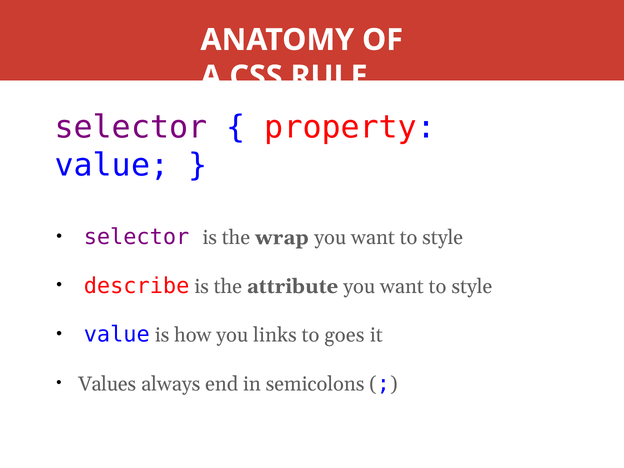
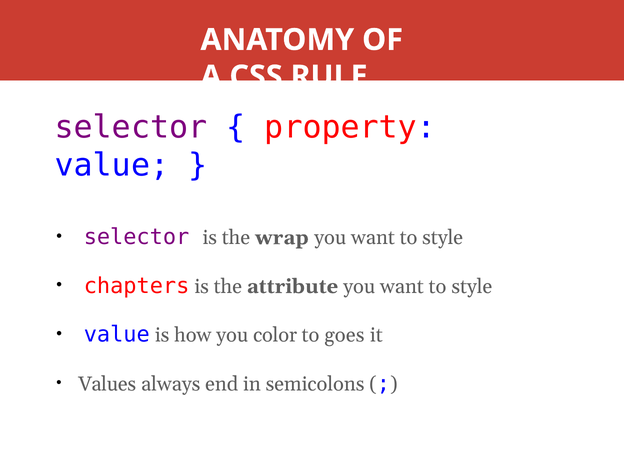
describe: describe -> chapters
links: links -> color
